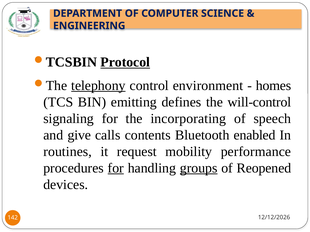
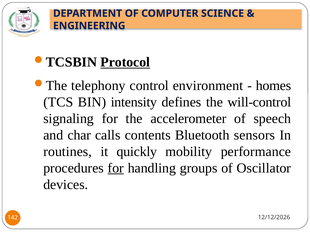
telephony underline: present -> none
emitting: emitting -> intensity
incorporating: incorporating -> accelerometer
give: give -> char
enabled: enabled -> sensors
request: request -> quickly
groups underline: present -> none
Reopened: Reopened -> Oscillator
